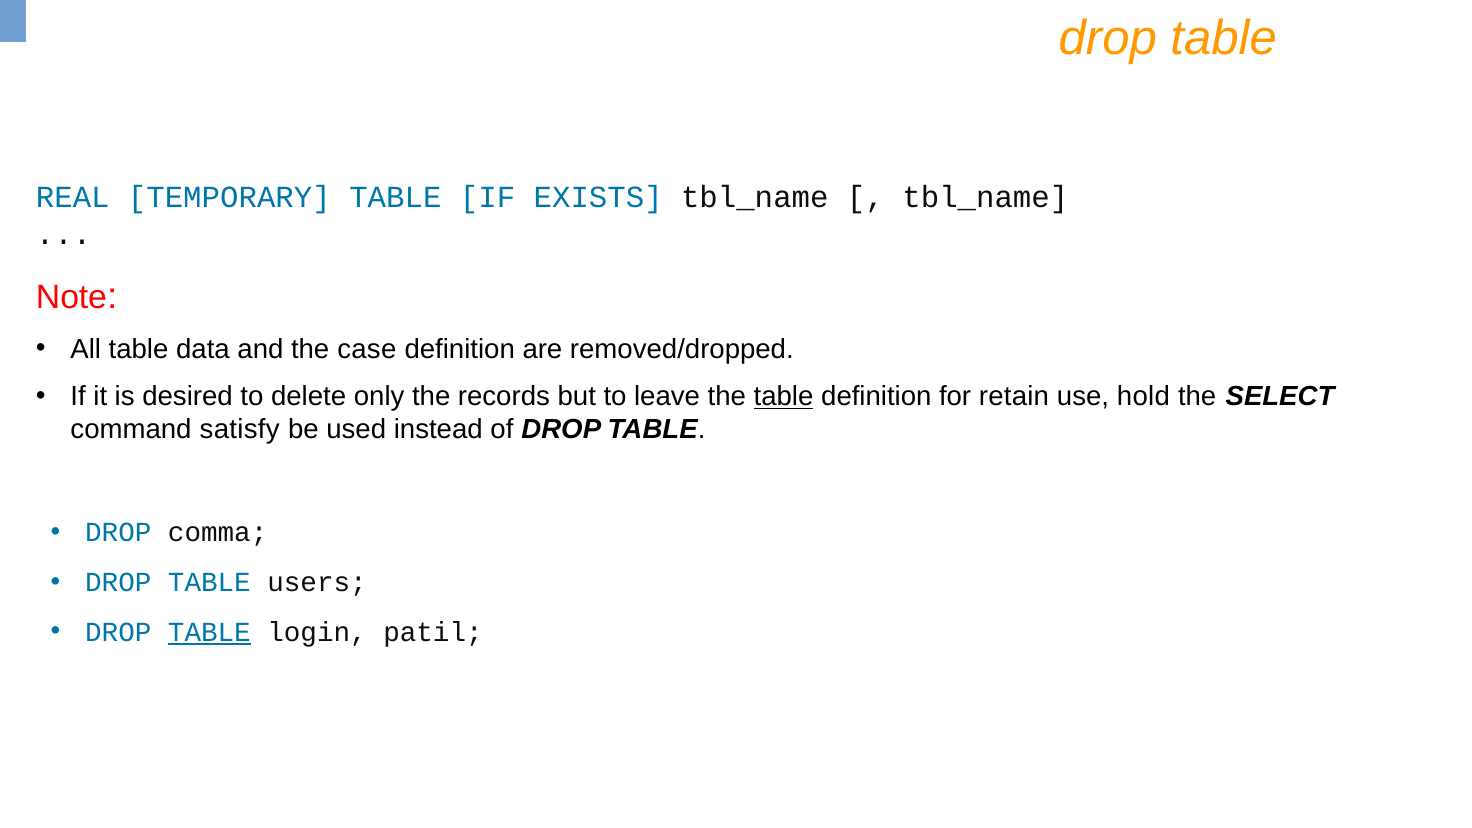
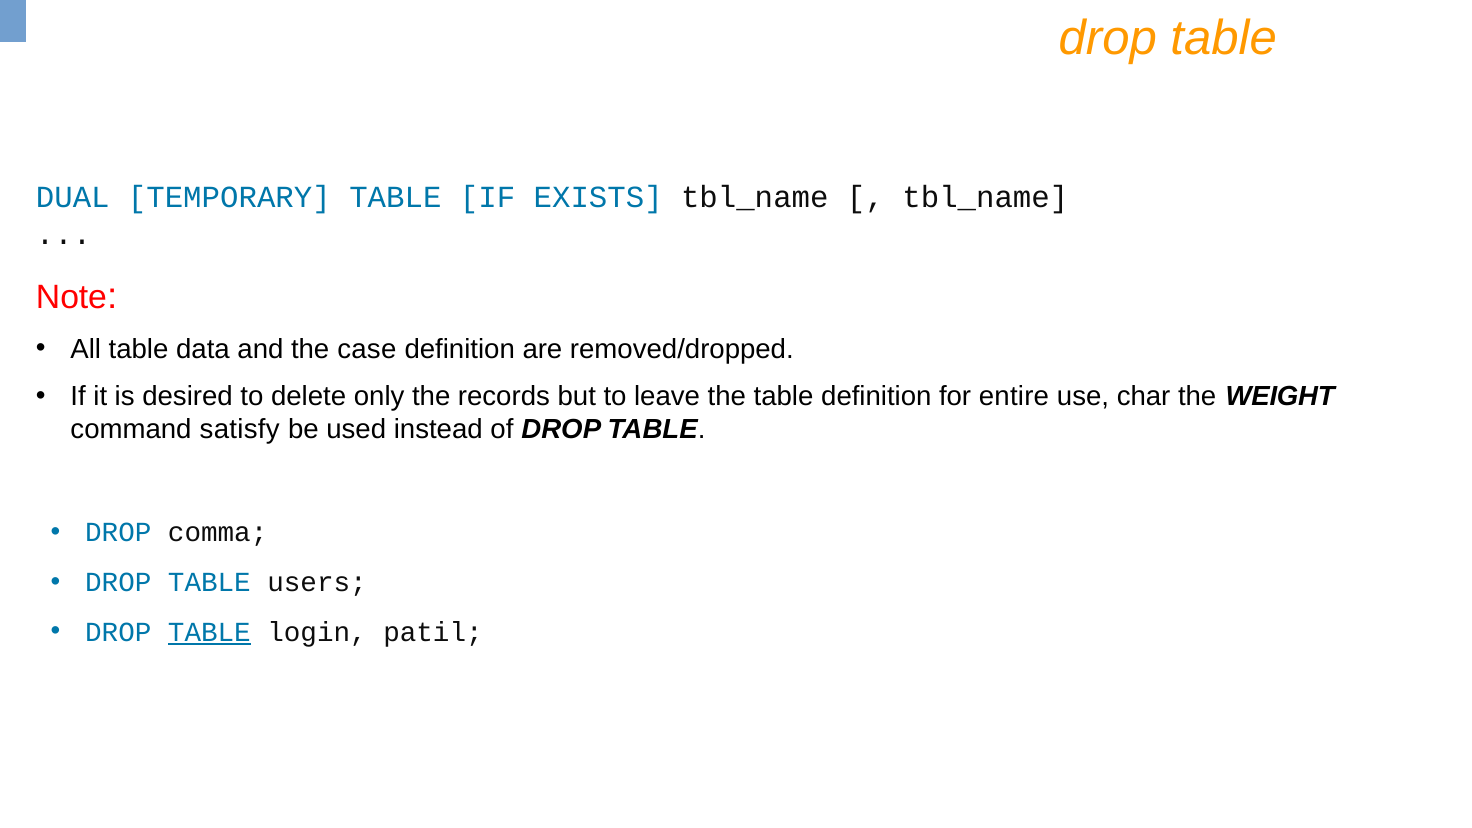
REAL: REAL -> DUAL
table at (784, 397) underline: present -> none
retain: retain -> entire
hold: hold -> char
SELECT: SELECT -> WEIGHT
